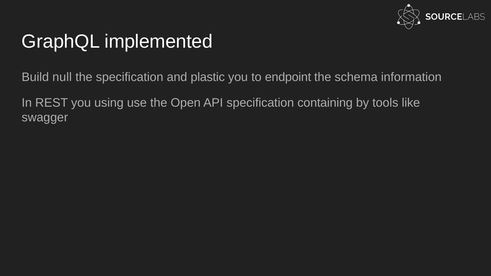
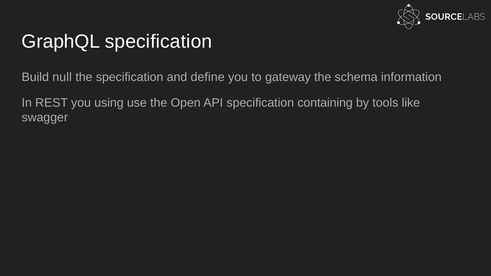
GraphQL implemented: implemented -> specification
plastic: plastic -> define
endpoint: endpoint -> gateway
